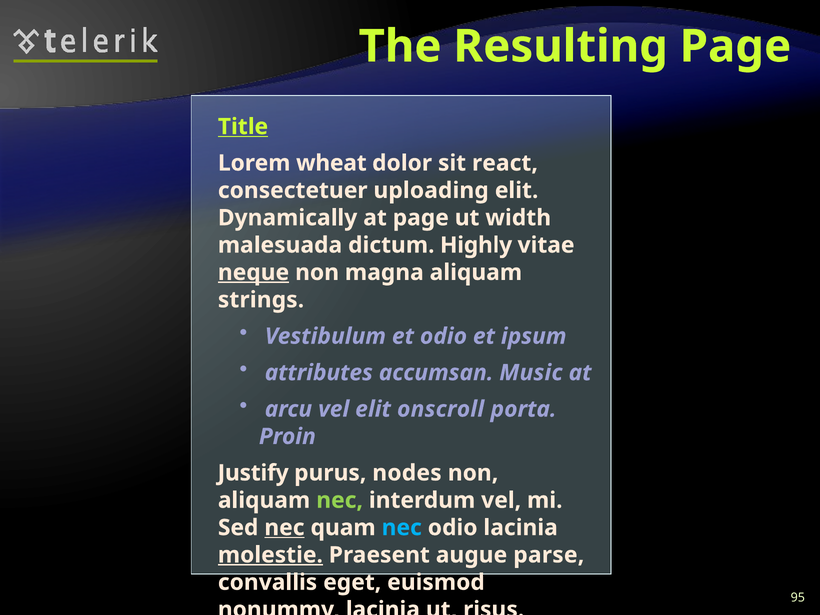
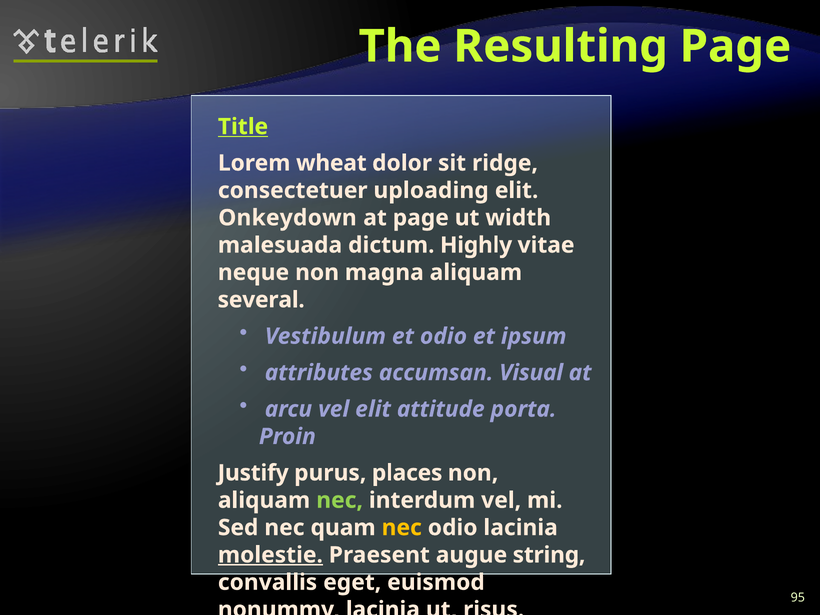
react: react -> ridge
Dynamically: Dynamically -> Onkeydown
neque underline: present -> none
strings: strings -> several
Music: Music -> Visual
onscroll: onscroll -> attitude
nodes: nodes -> places
nec at (284, 528) underline: present -> none
nec at (402, 528) colour: light blue -> yellow
parse: parse -> string
